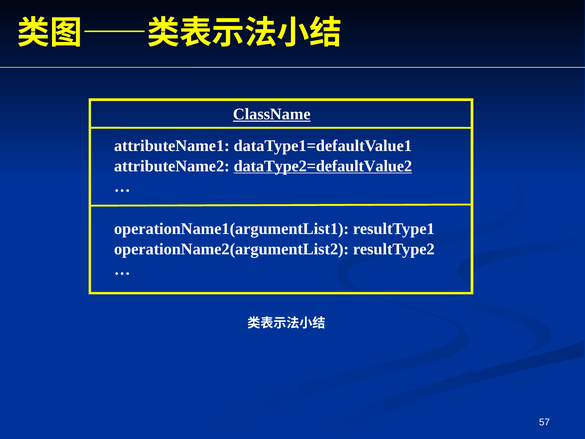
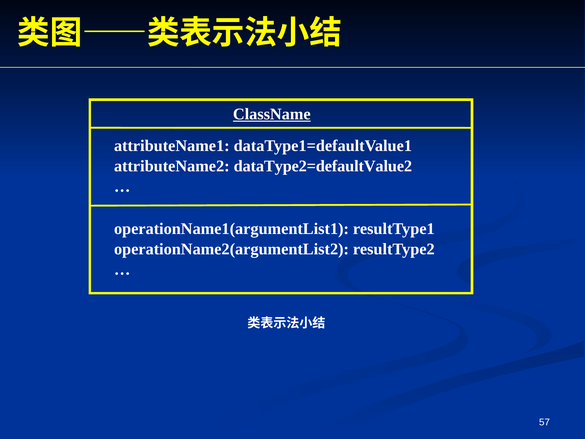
dataType2=defaultValue2 underline: present -> none
